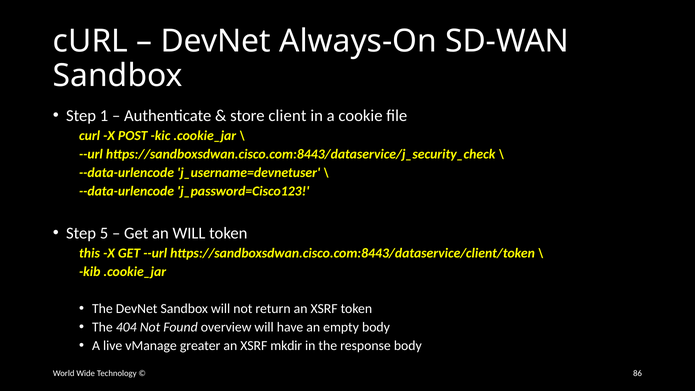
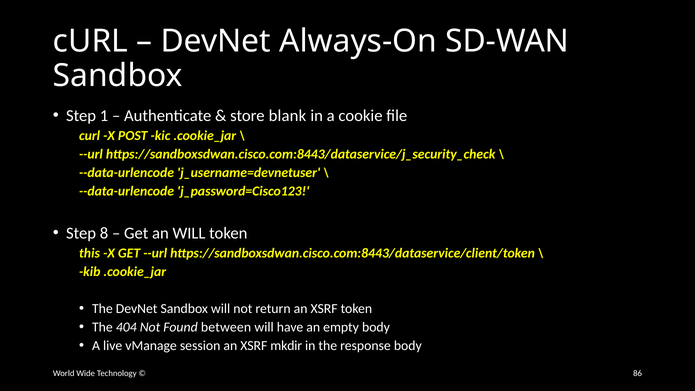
client: client -> blank
5: 5 -> 8
overview: overview -> between
greater: greater -> session
